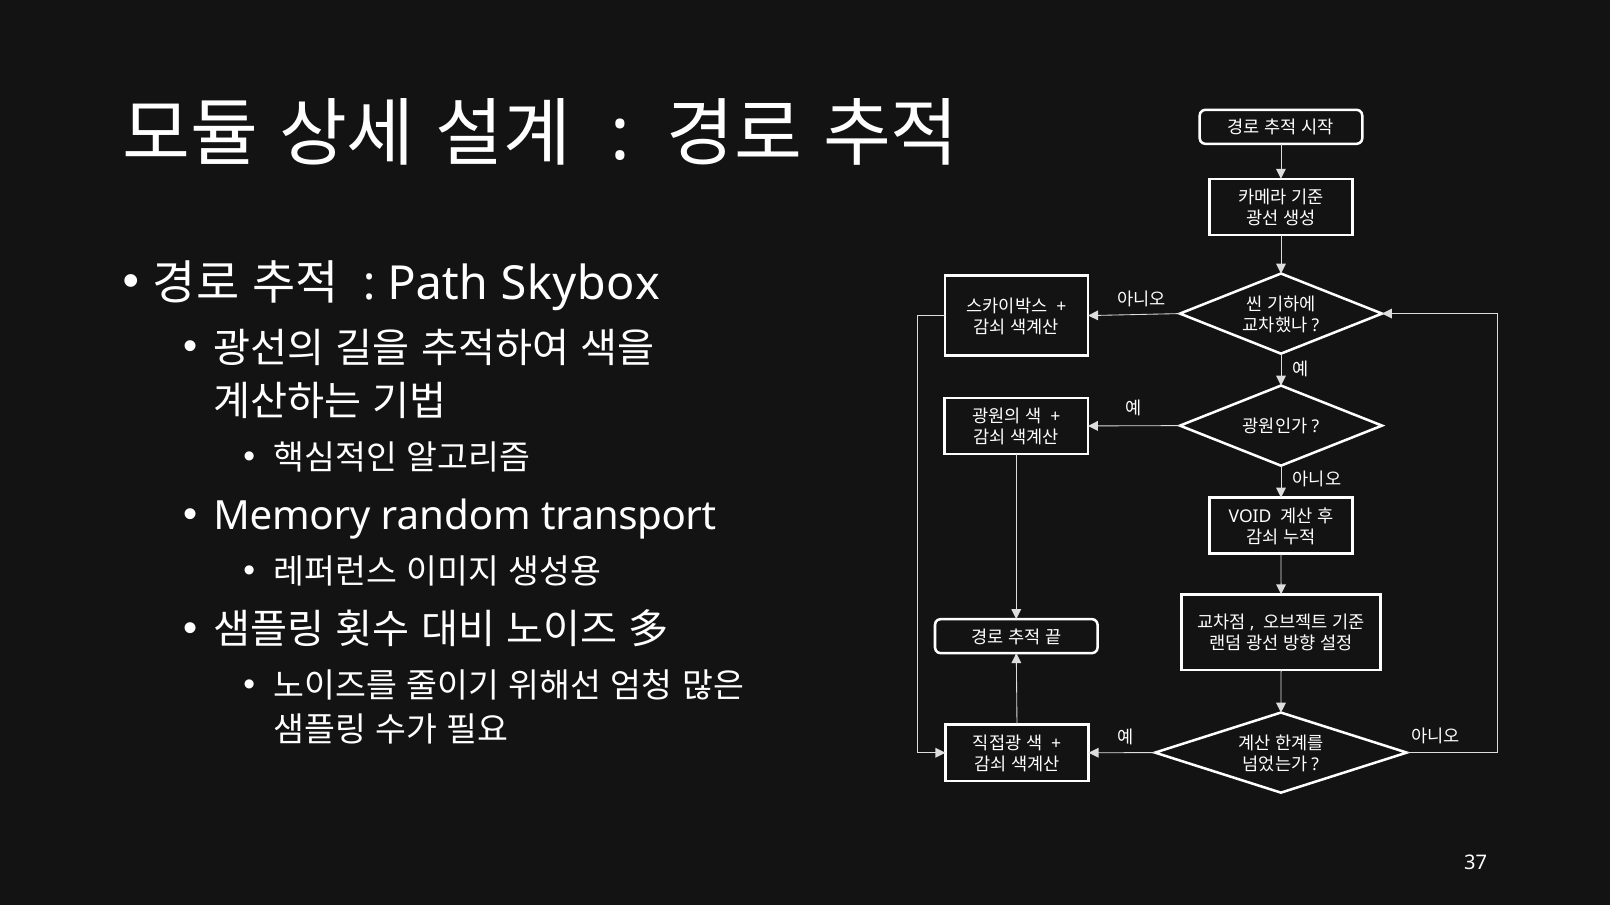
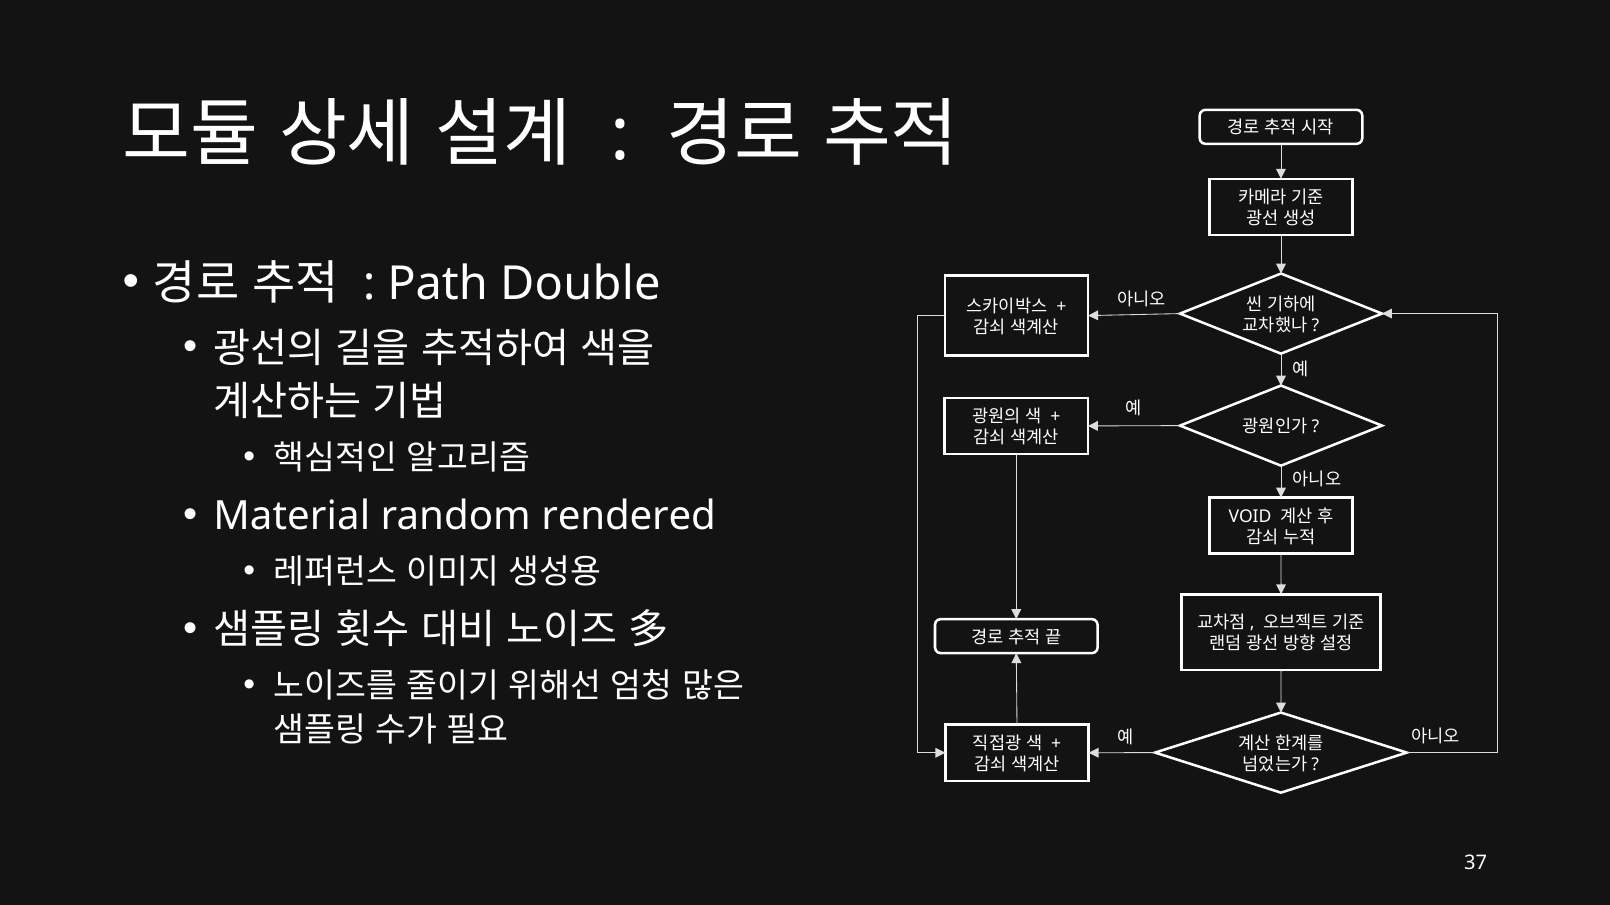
Skybox: Skybox -> Double
Memory: Memory -> Material
transport: transport -> rendered
